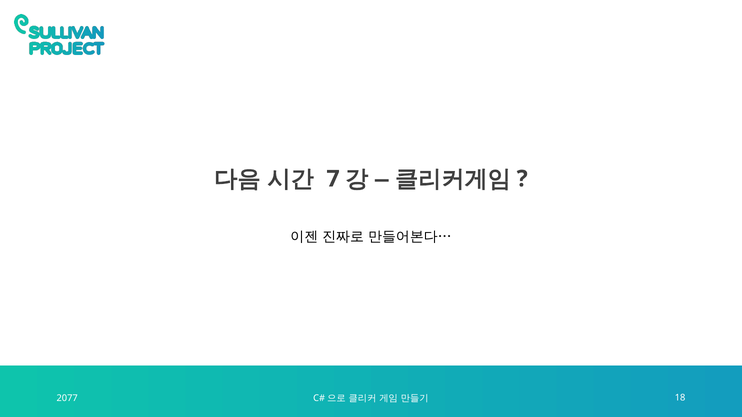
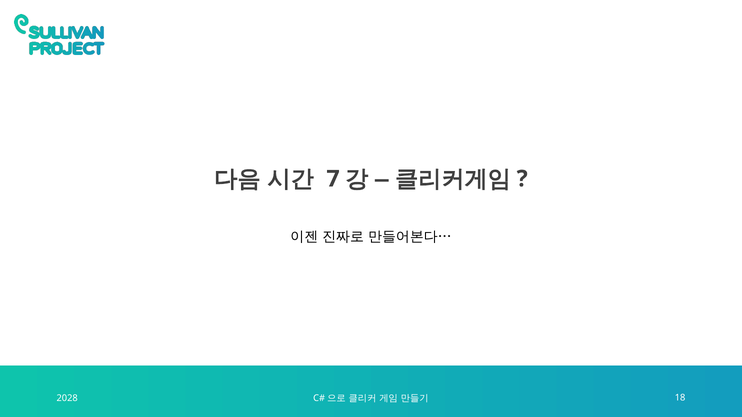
2077: 2077 -> 2028
